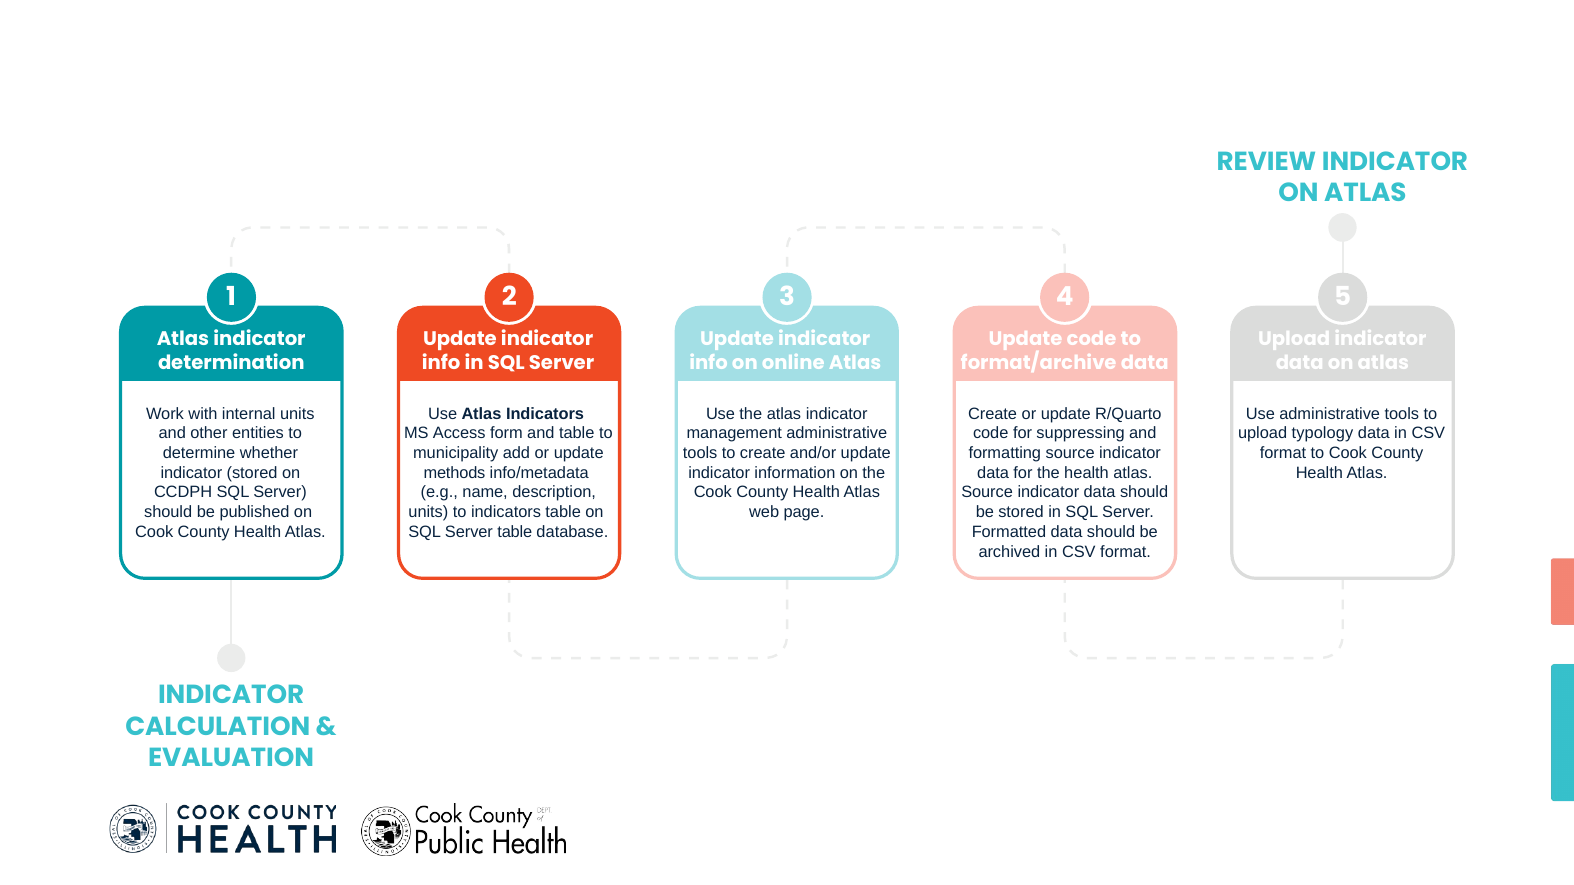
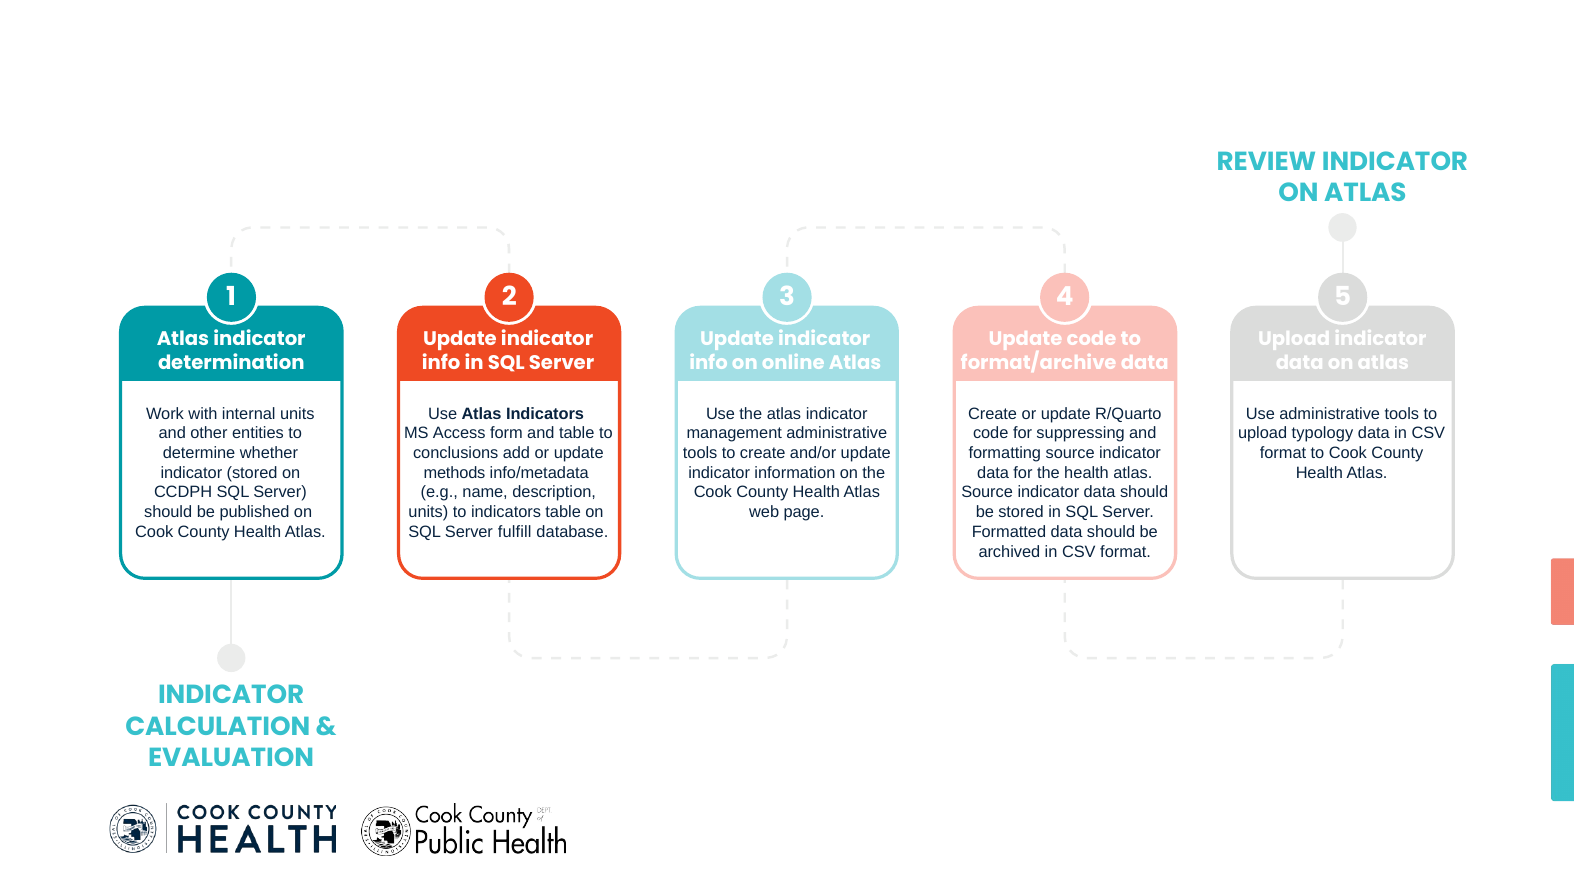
municipality: municipality -> conclusions
Server table: table -> fulfill
